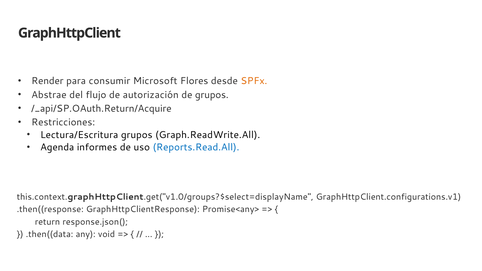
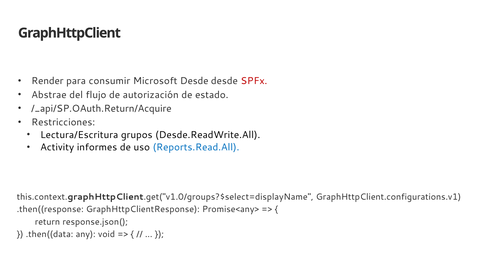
Microsoft Flores: Flores -> Desde
SPFx colour: orange -> red
de grupos: grupos -> estado
Graph.ReadWrite.All: Graph.ReadWrite.All -> Desde.ReadWrite.All
Agenda: Agenda -> Activity
